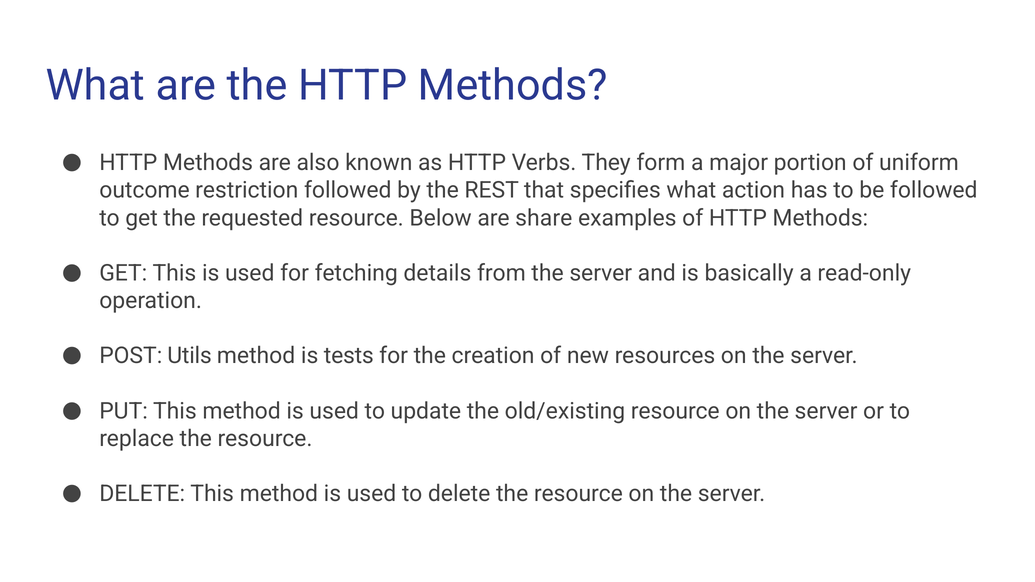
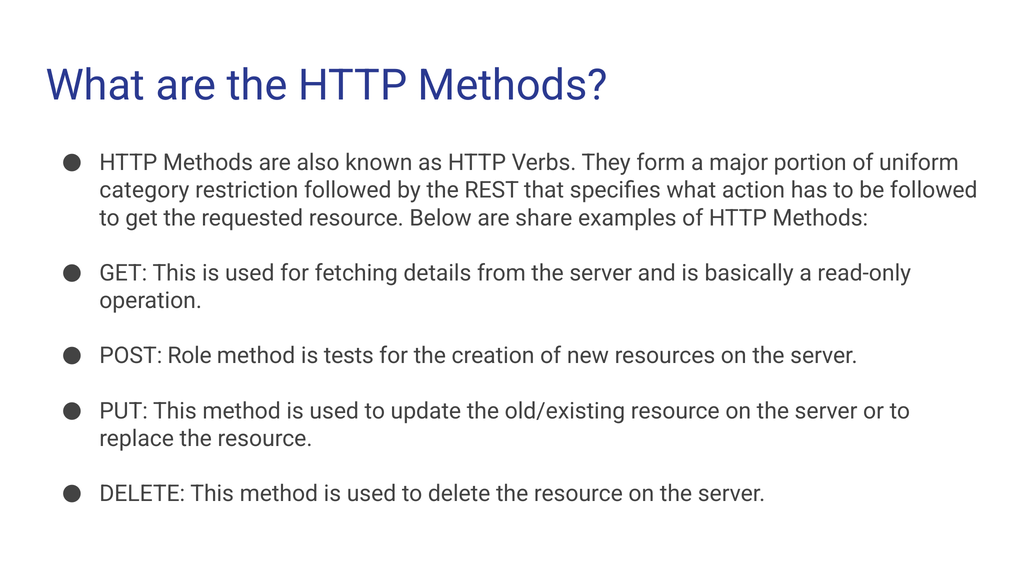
outcome: outcome -> category
Utils: Utils -> Role
